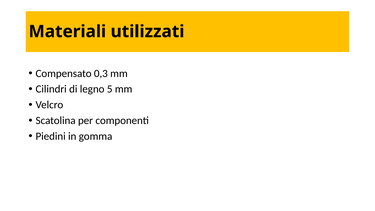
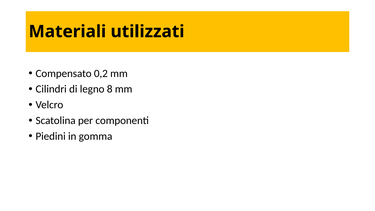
0,3: 0,3 -> 0,2
5: 5 -> 8
